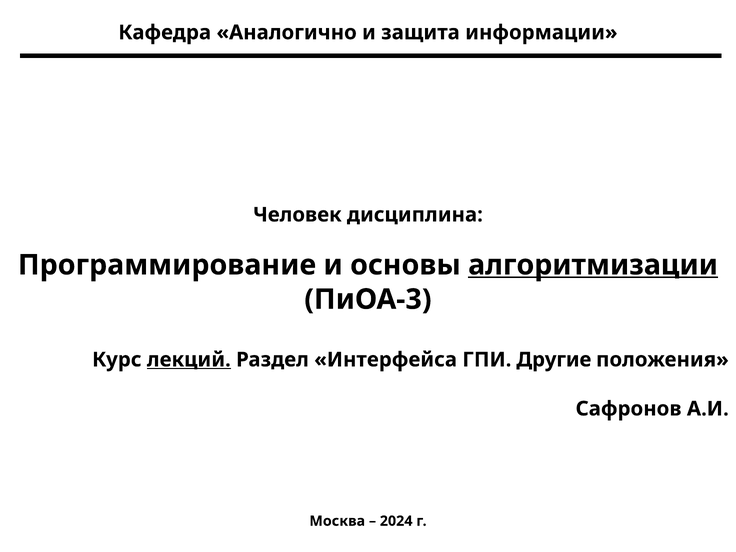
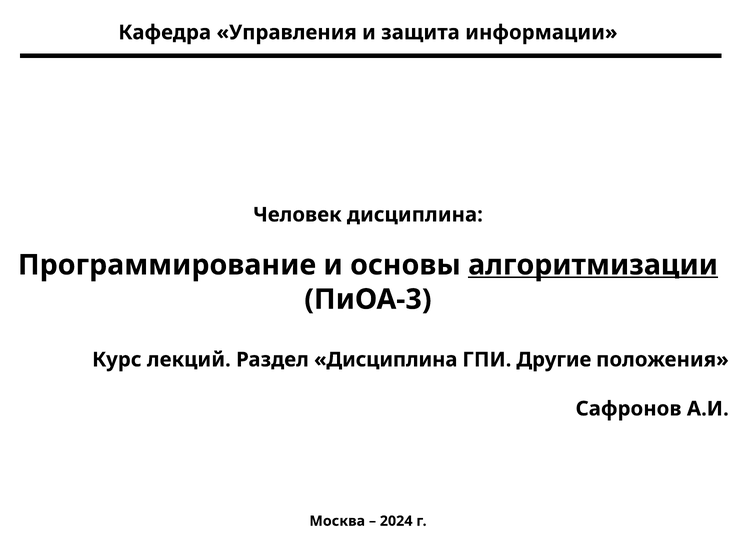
Аналогично: Аналогично -> Управления
лекций underline: present -> none
Раздел Интерфейса: Интерфейса -> Дисциплина
